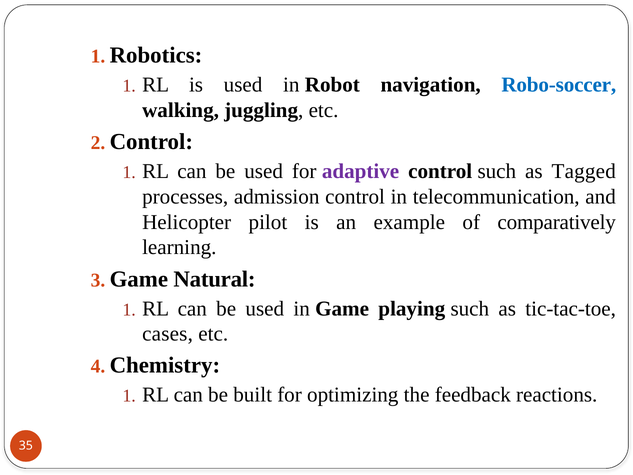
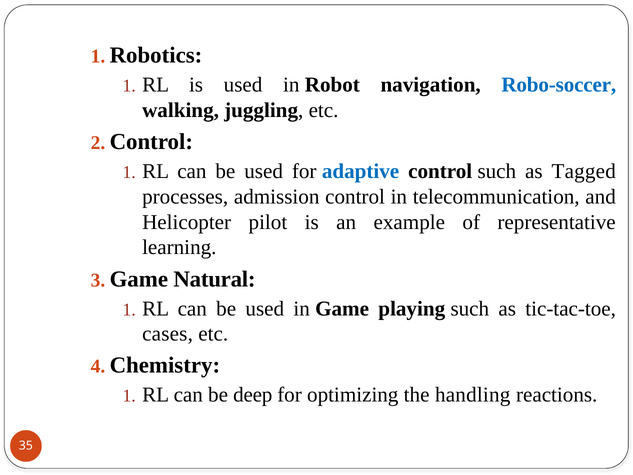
adaptive colour: purple -> blue
comparatively: comparatively -> representative
built: built -> deep
feedback: feedback -> handling
